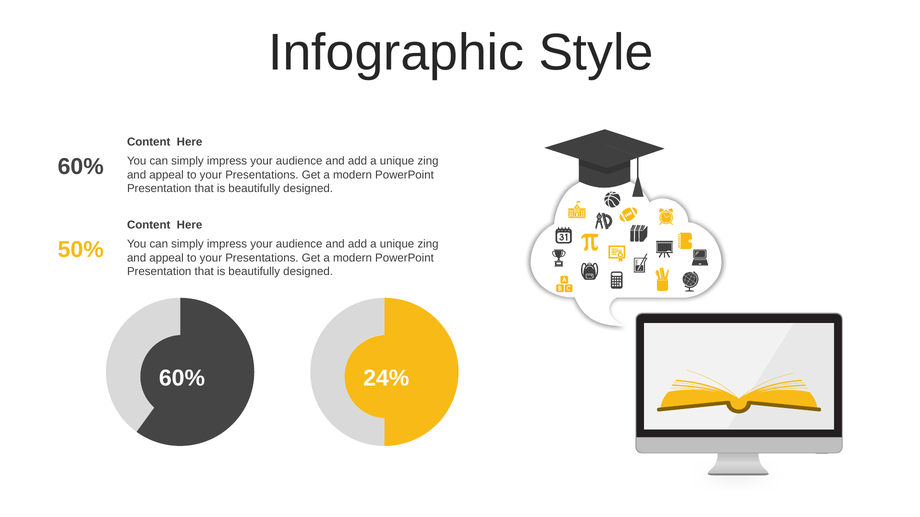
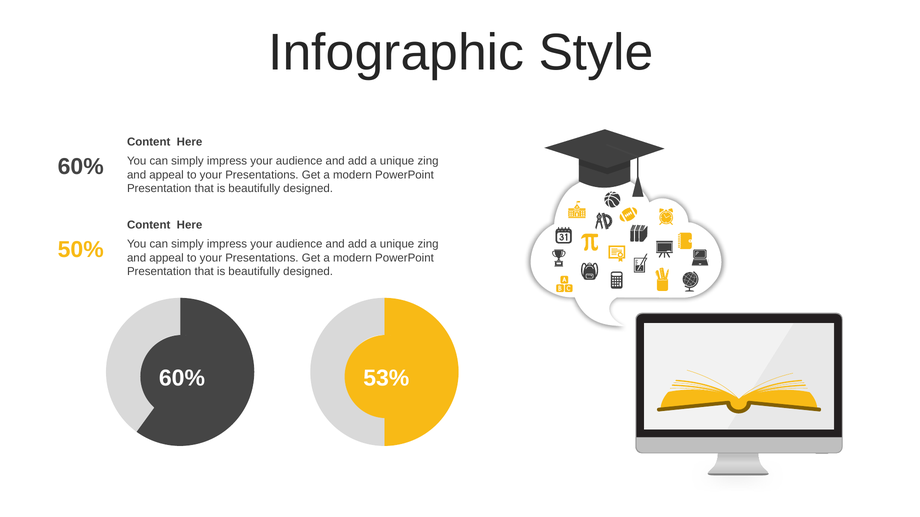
24%: 24% -> 53%
